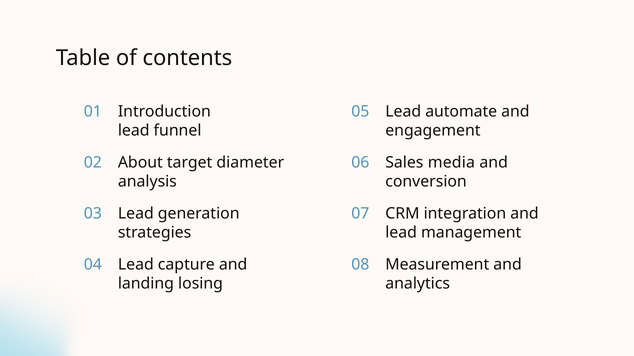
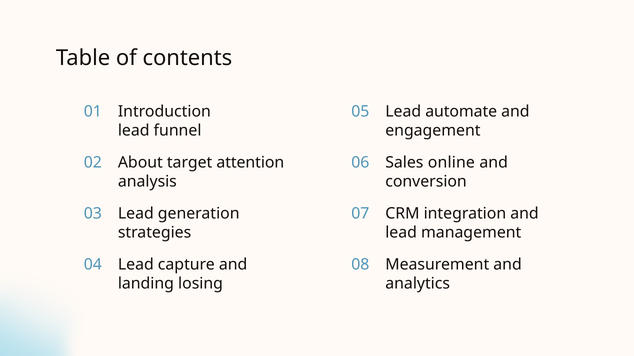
diameter: diameter -> attention
media: media -> online
